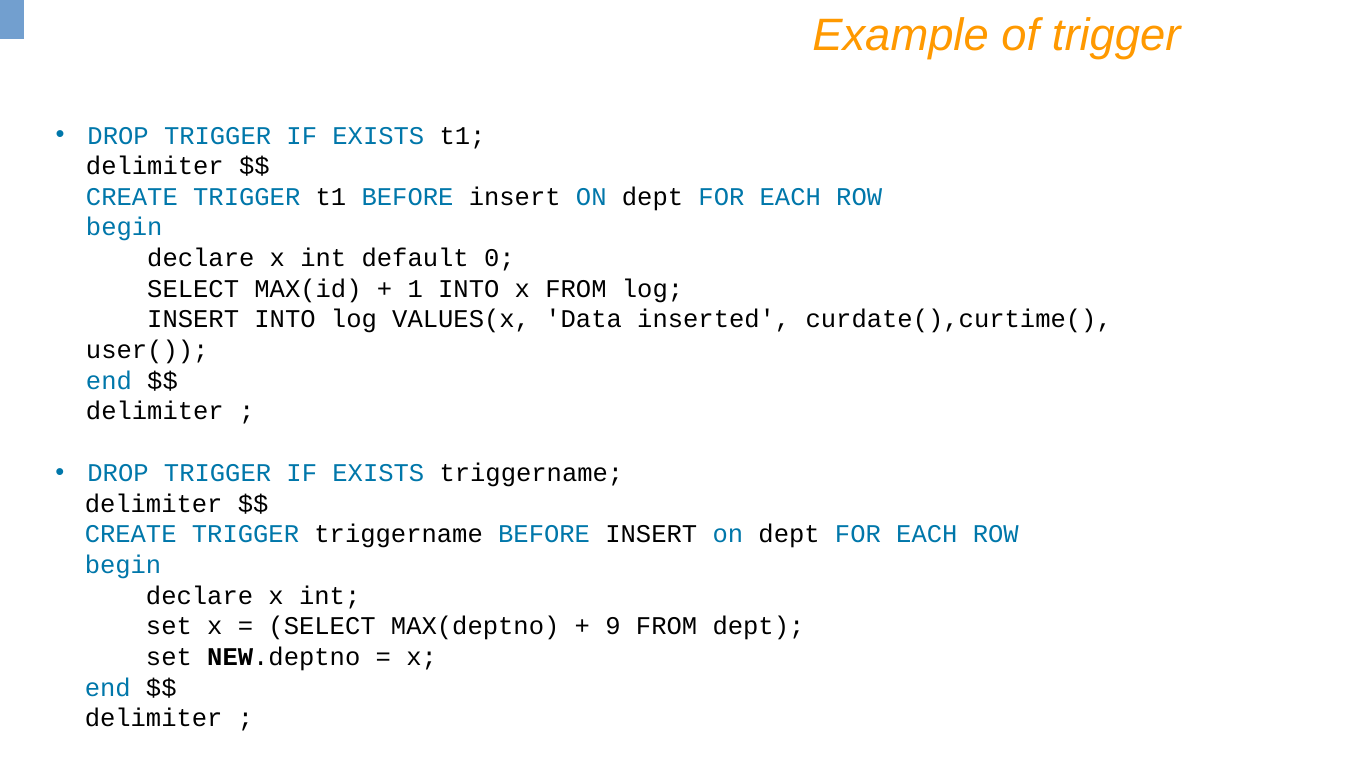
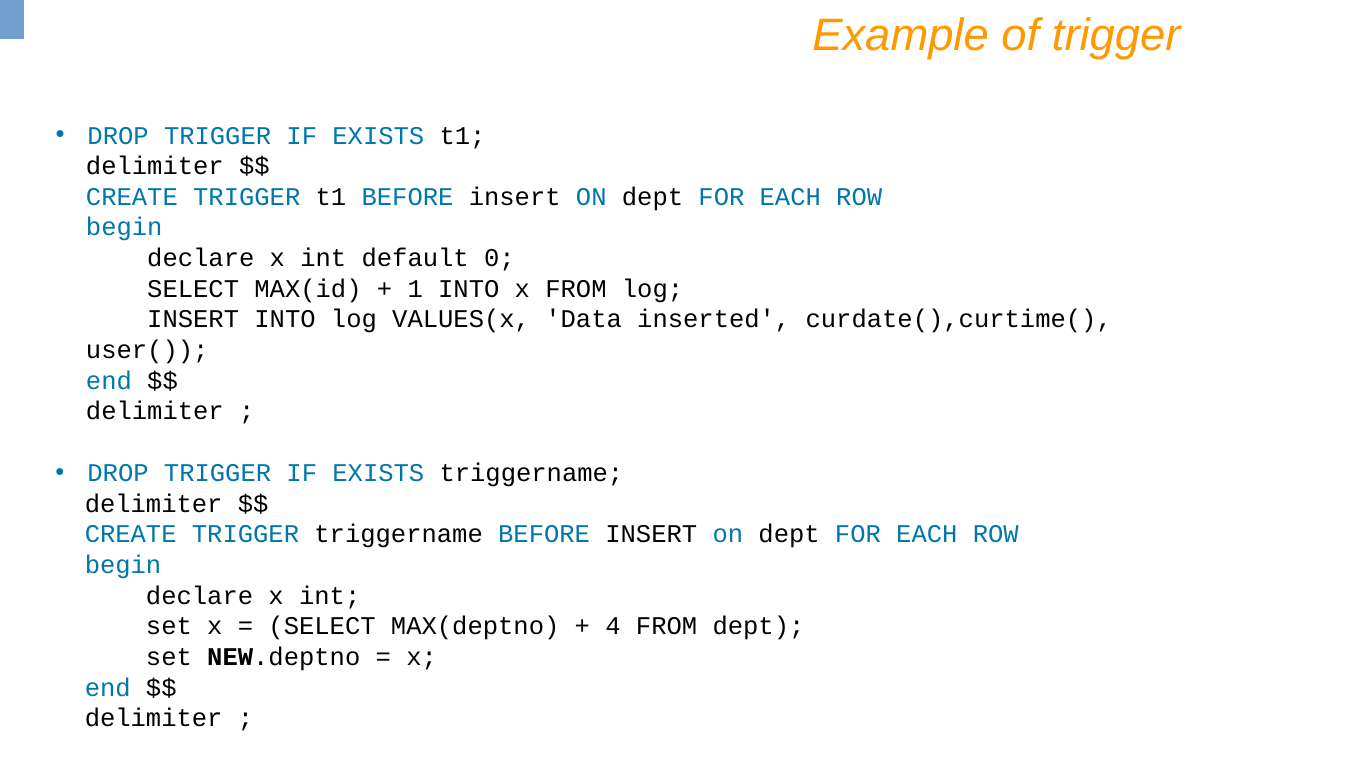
9: 9 -> 4
